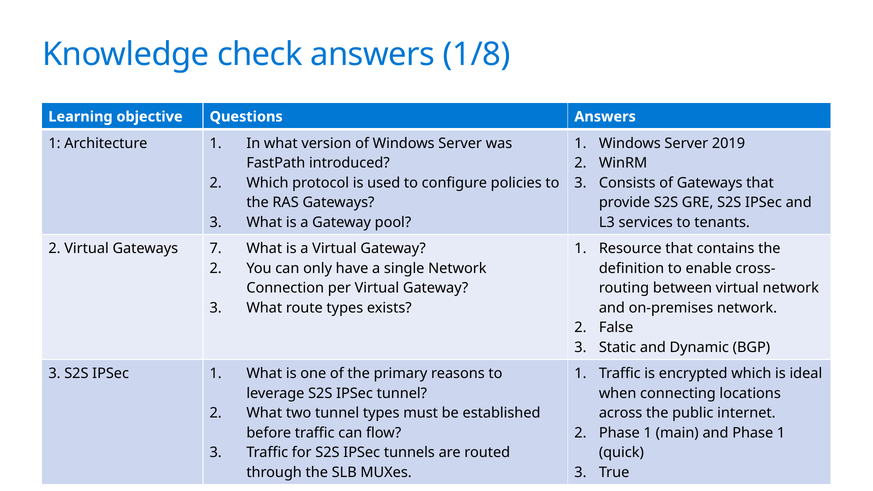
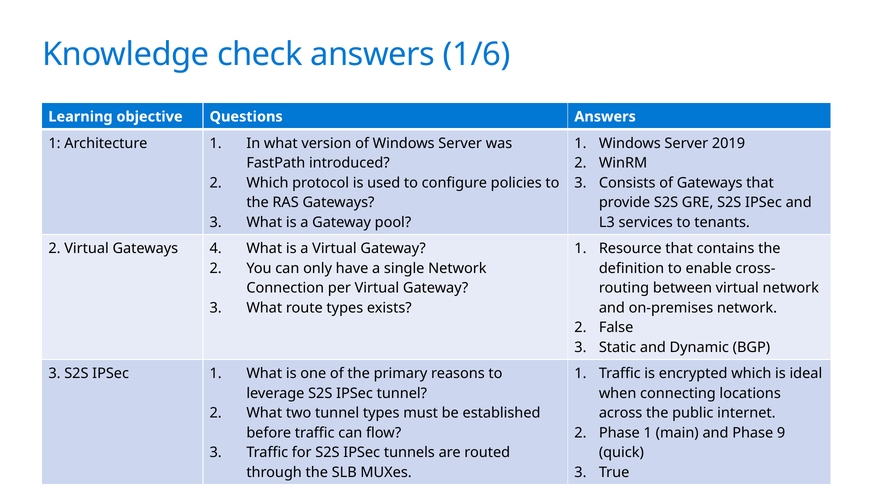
1/8: 1/8 -> 1/6
7: 7 -> 4
and Phase 1: 1 -> 9
